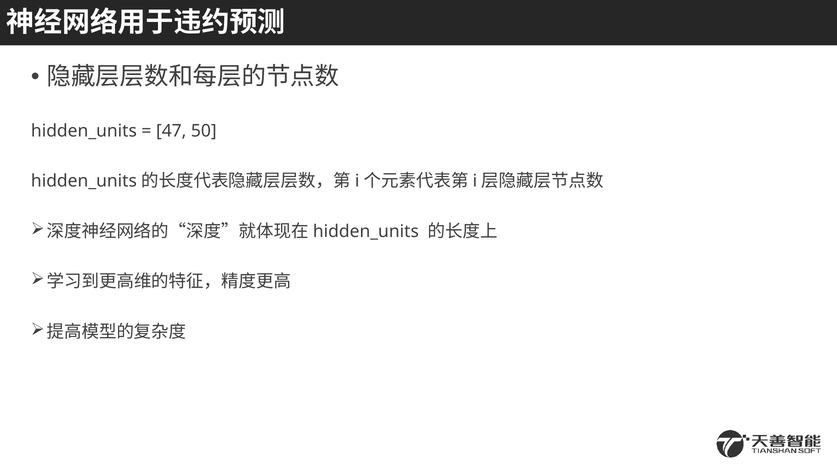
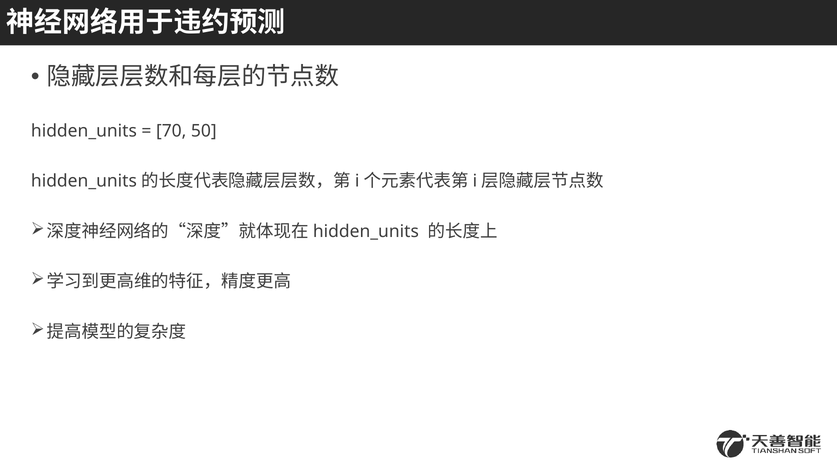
47: 47 -> 70
